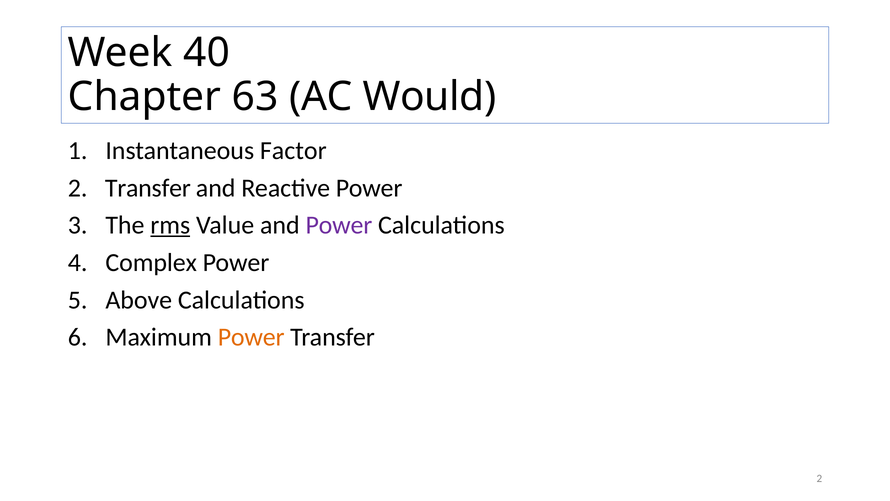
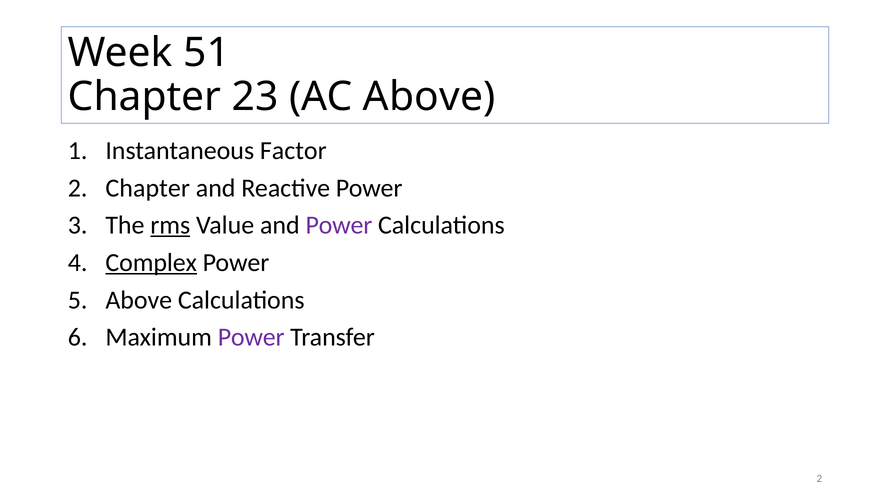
40: 40 -> 51
63: 63 -> 23
AC Would: Would -> Above
2 Transfer: Transfer -> Chapter
Complex underline: none -> present
Power at (251, 337) colour: orange -> purple
